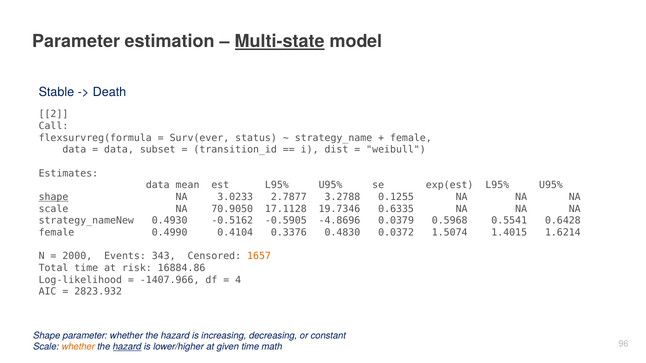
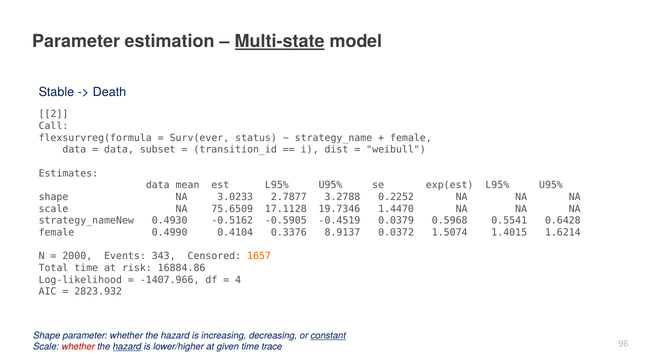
shape at (54, 197) underline: present -> none
0.1255: 0.1255 -> 0.2252
70.9050: 70.9050 -> 75.6509
0.6335: 0.6335 -> 1.4470
-4.8696: -4.8696 -> -0.4519
0.4830: 0.4830 -> 8.9137
constant underline: none -> present
whether at (78, 347) colour: orange -> red
math: math -> trace
